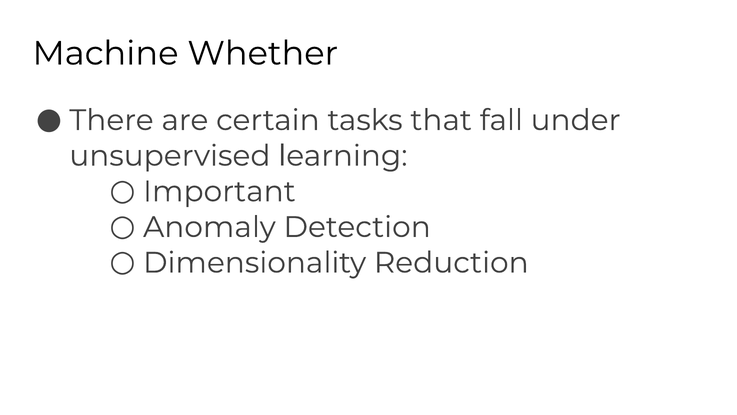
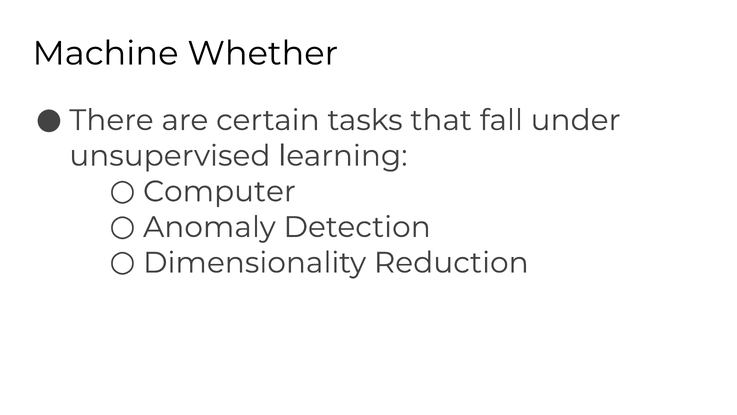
Important: Important -> Computer
